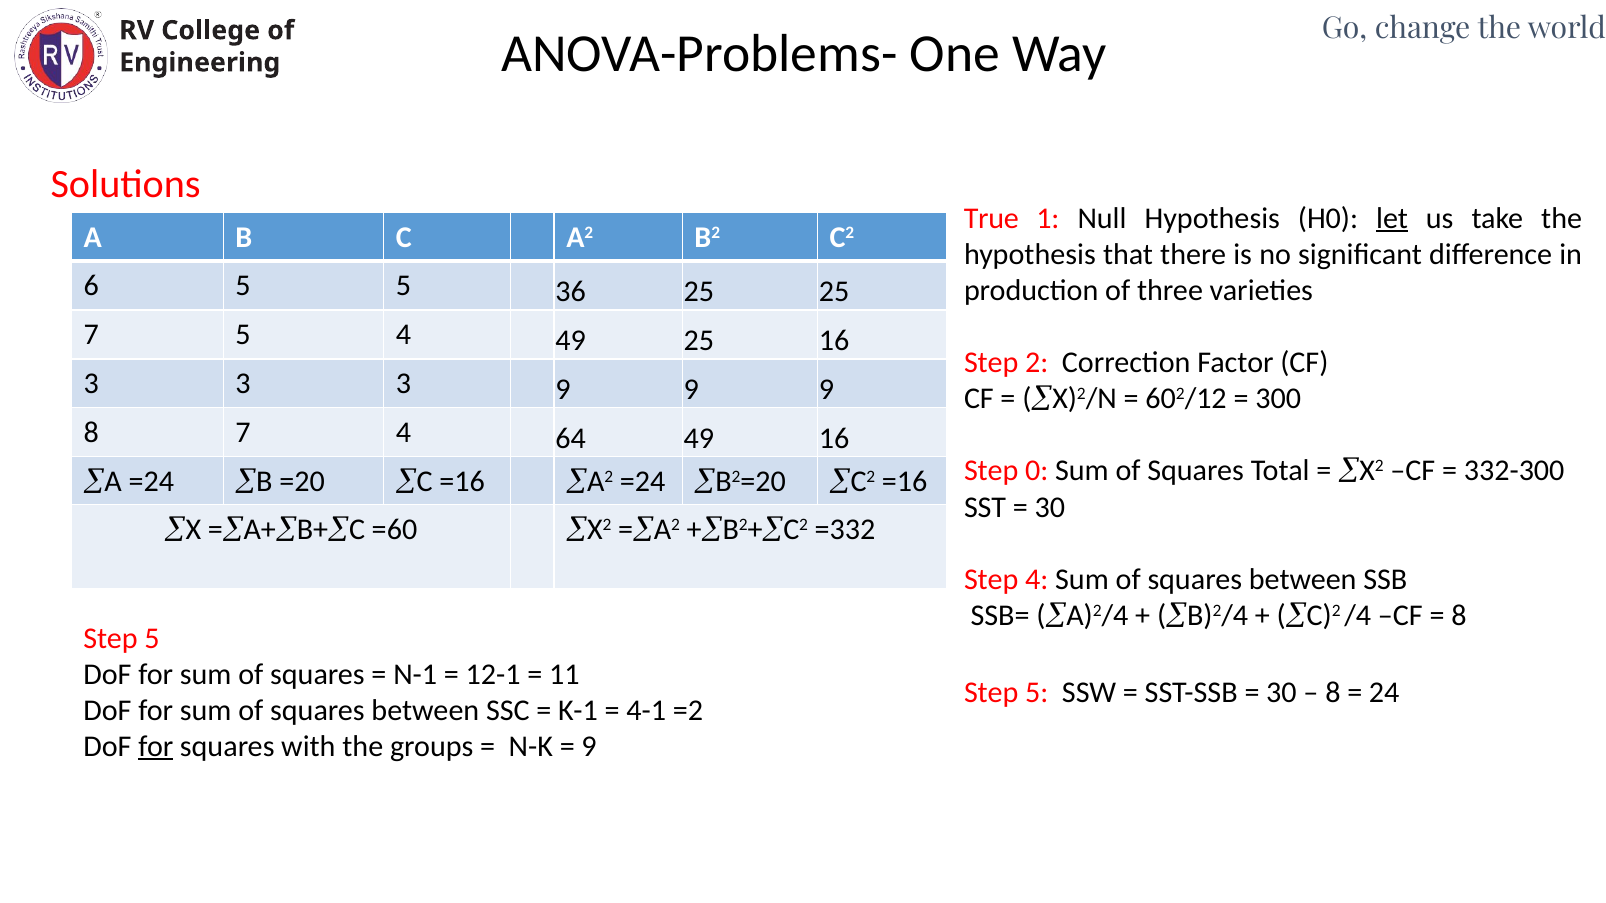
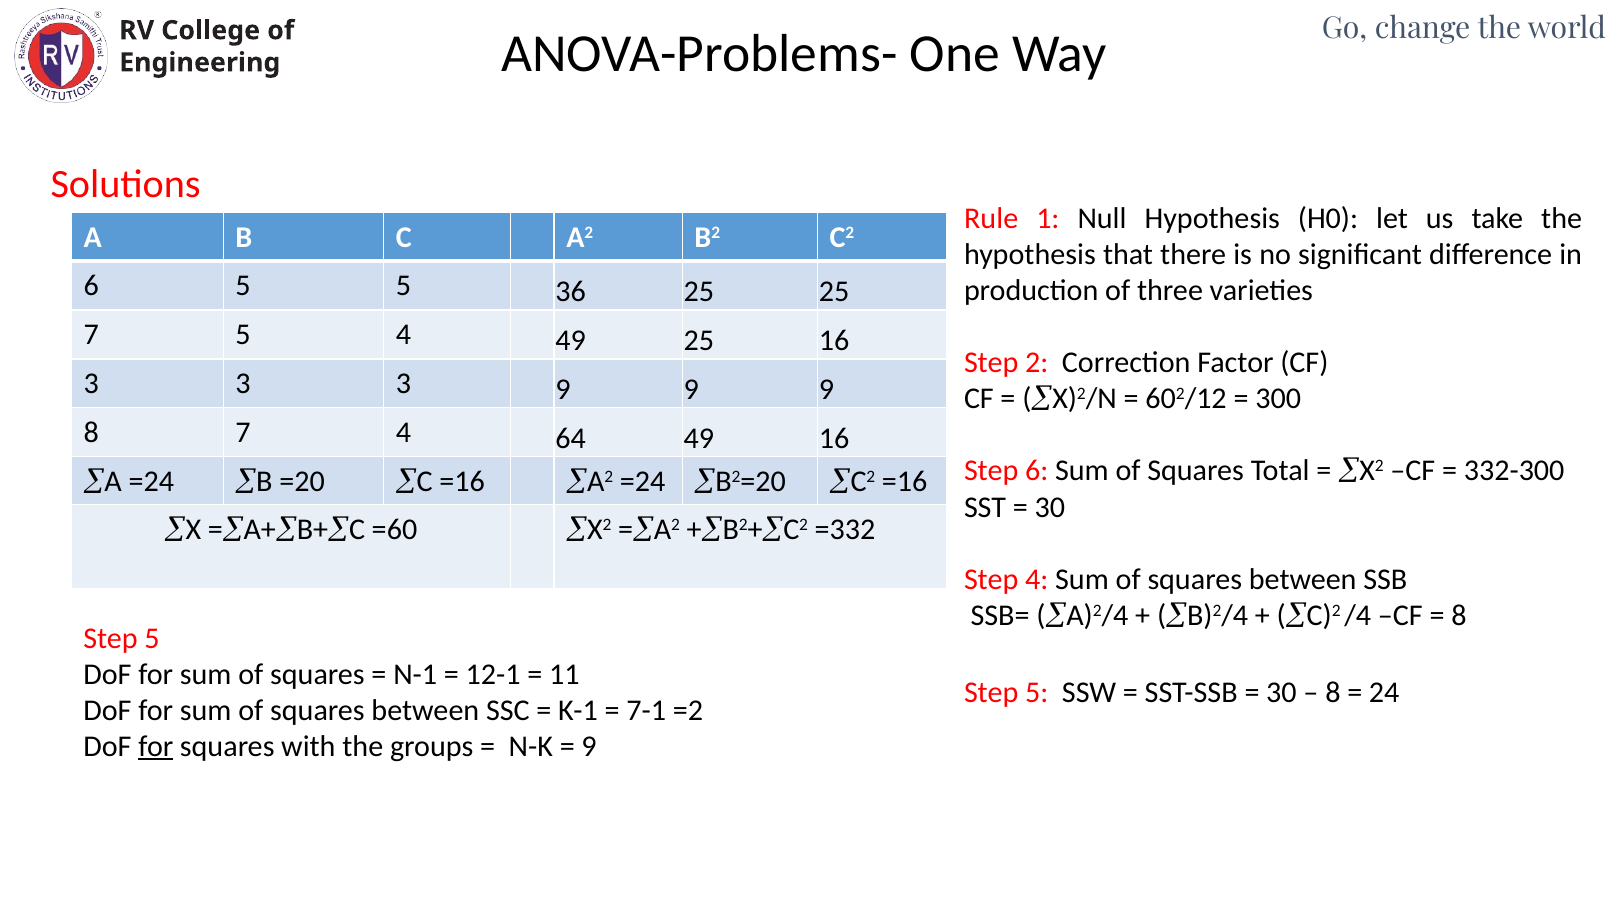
True: True -> Rule
let underline: present -> none
Step 0: 0 -> 6
4-1: 4-1 -> 7-1
